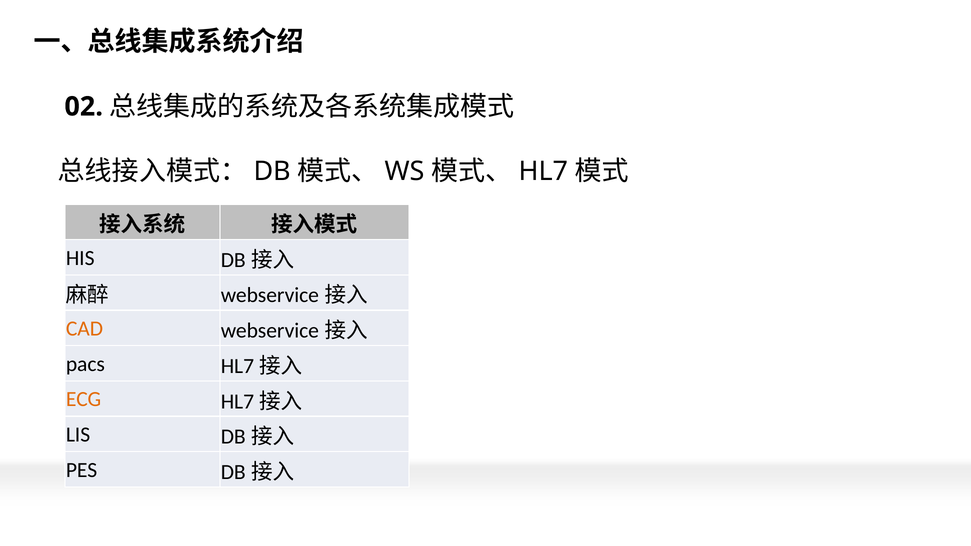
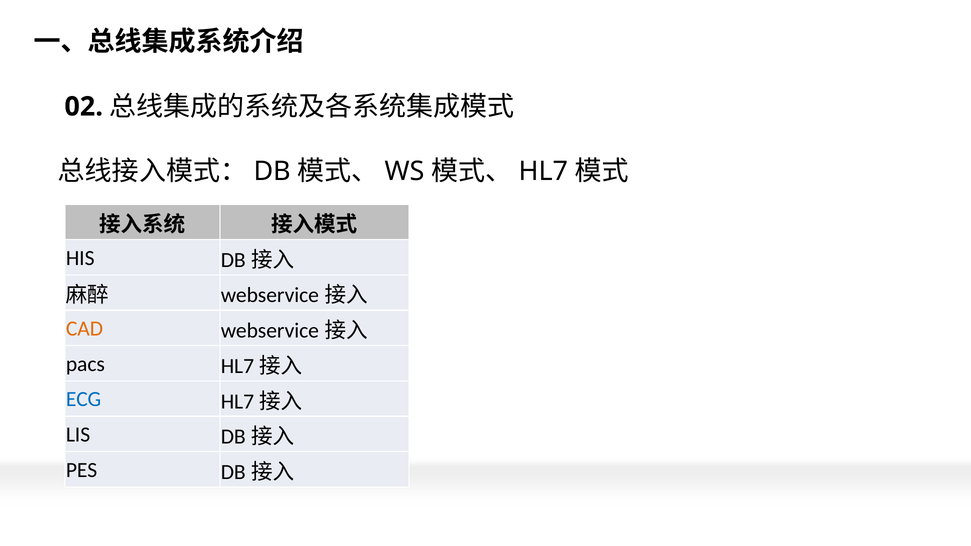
ECG colour: orange -> blue
